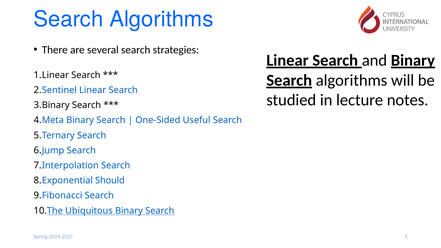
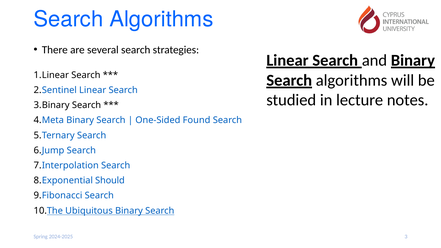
Useful: Useful -> Found
